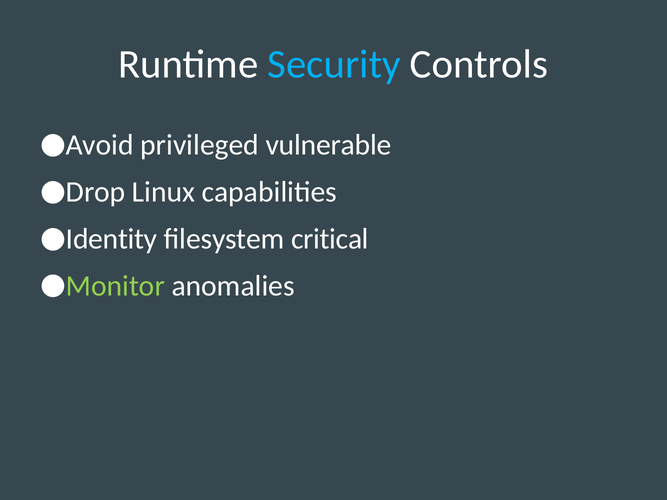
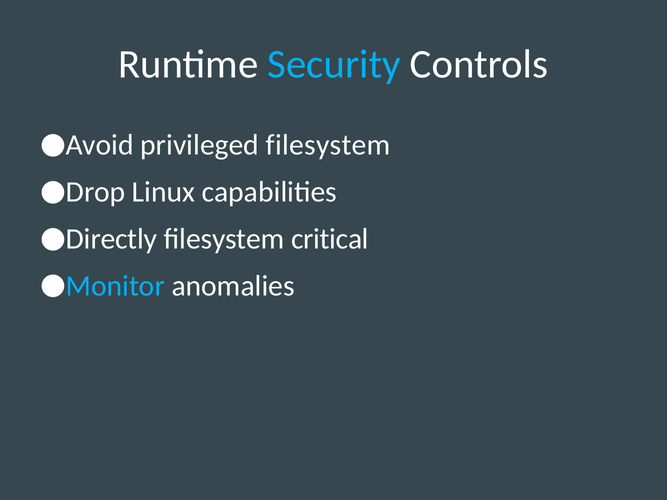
privileged vulnerable: vulnerable -> filesystem
Identity: Identity -> Directly
Monitor colour: light green -> light blue
